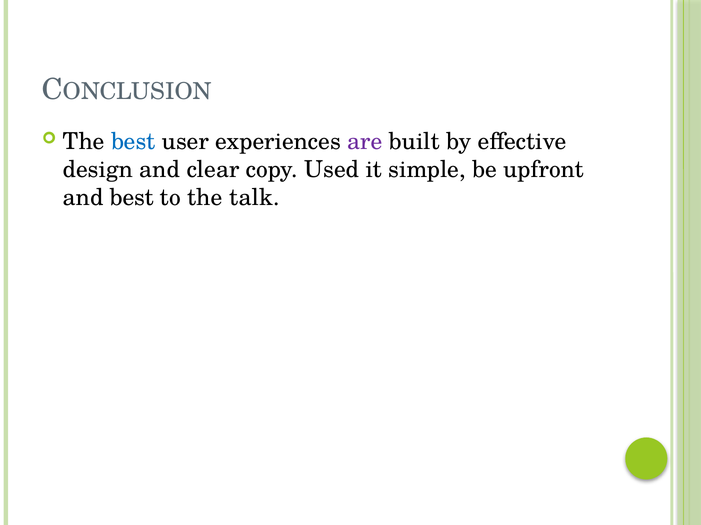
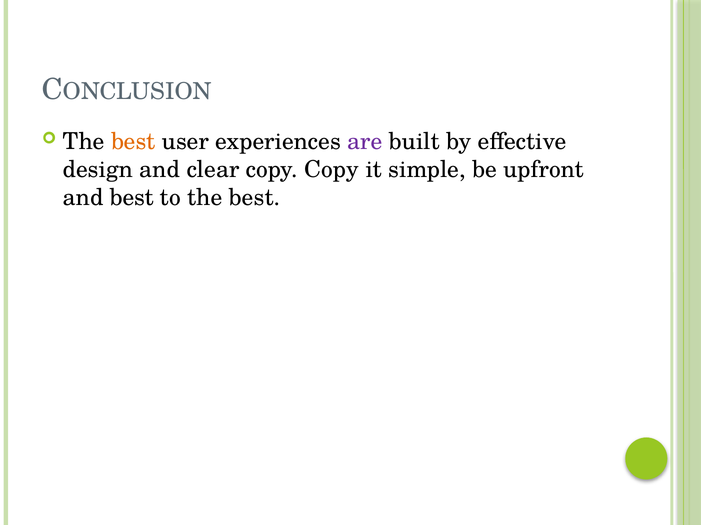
best at (133, 142) colour: blue -> orange
copy Used: Used -> Copy
to the talk: talk -> best
